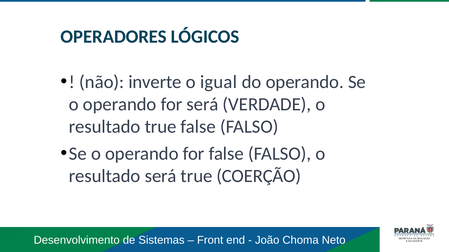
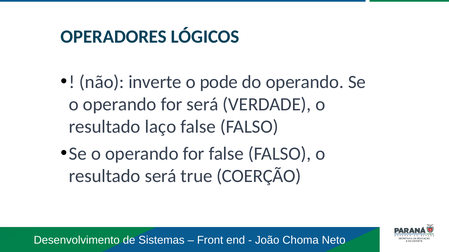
igual: igual -> pode
resultado true: true -> laço
